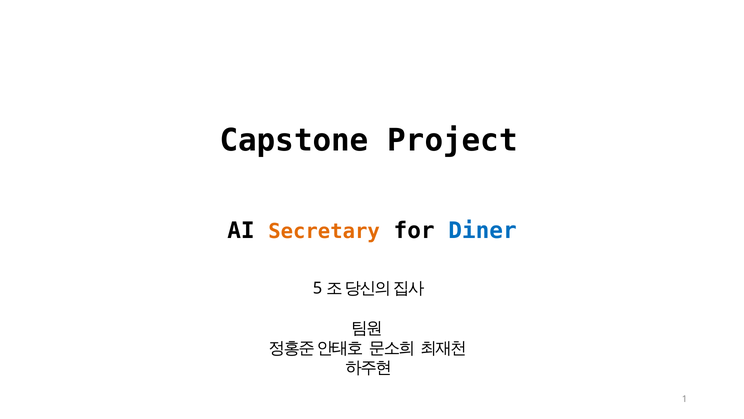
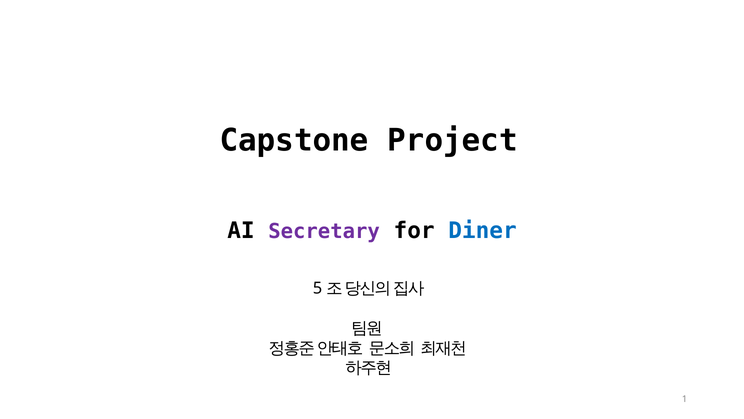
Secretary colour: orange -> purple
